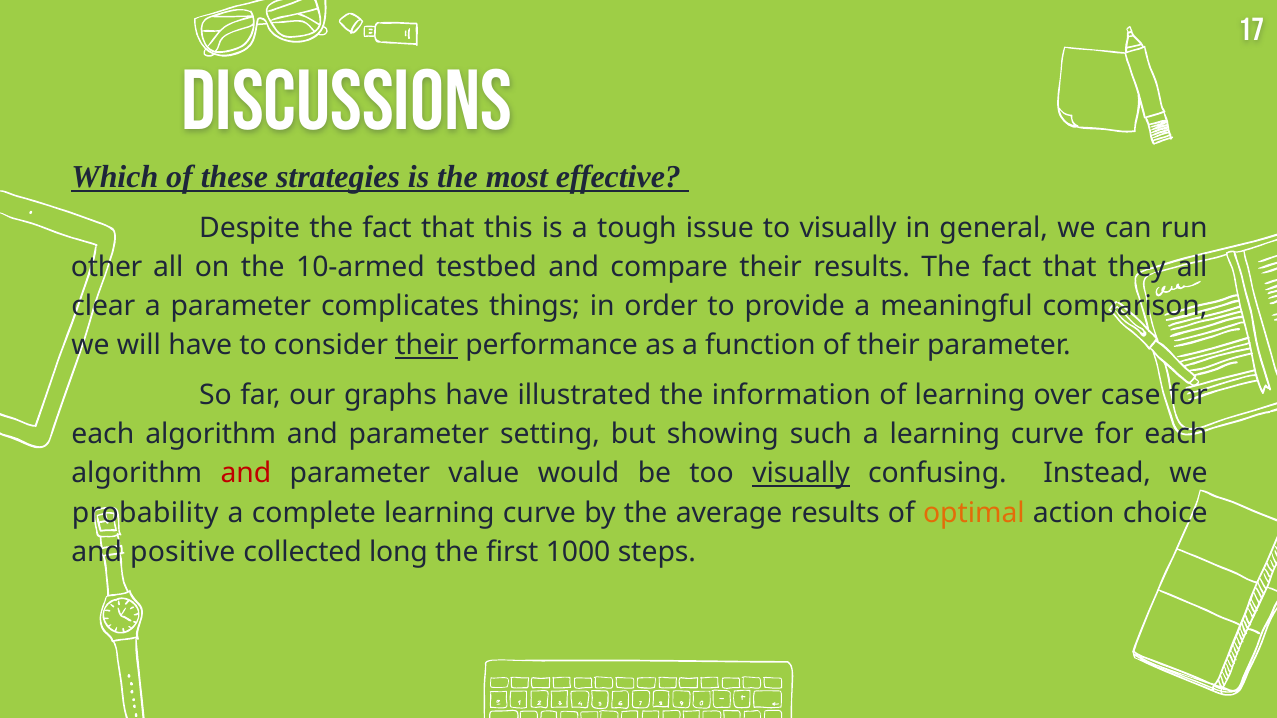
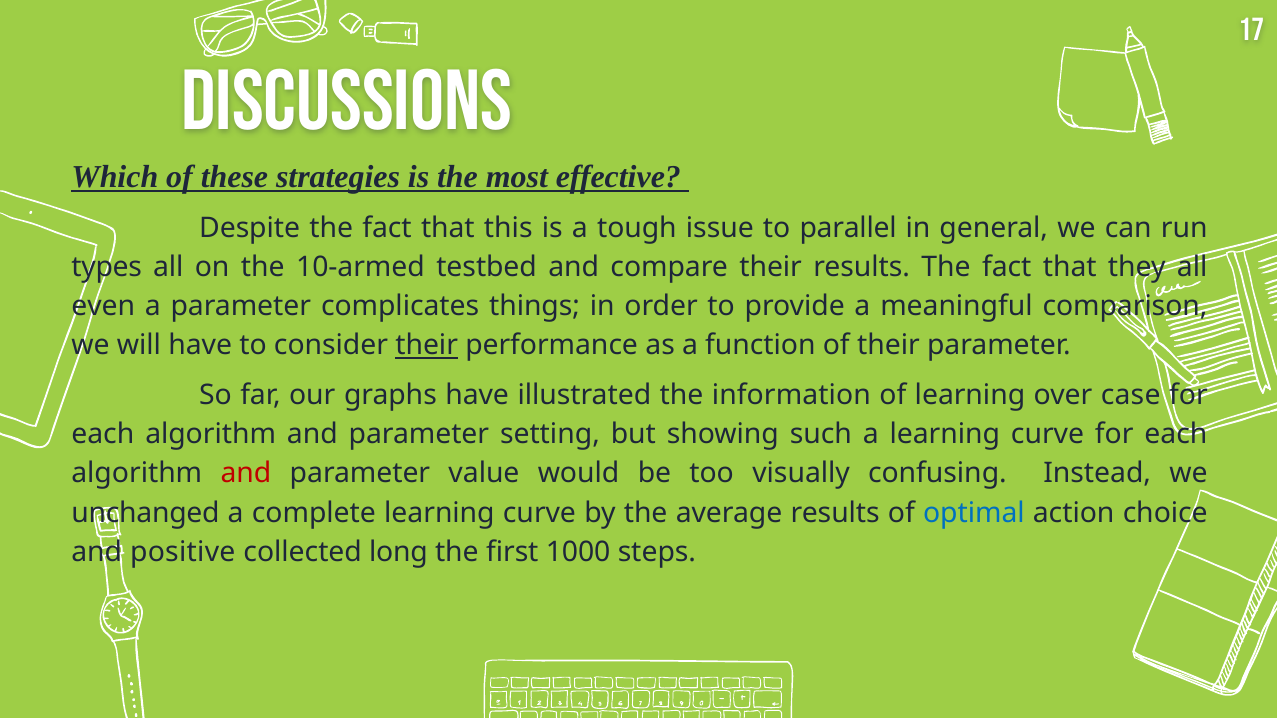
to visually: visually -> parallel
other: other -> types
clear: clear -> even
visually at (801, 474) underline: present -> none
probability: probability -> unchanged
optimal colour: orange -> blue
